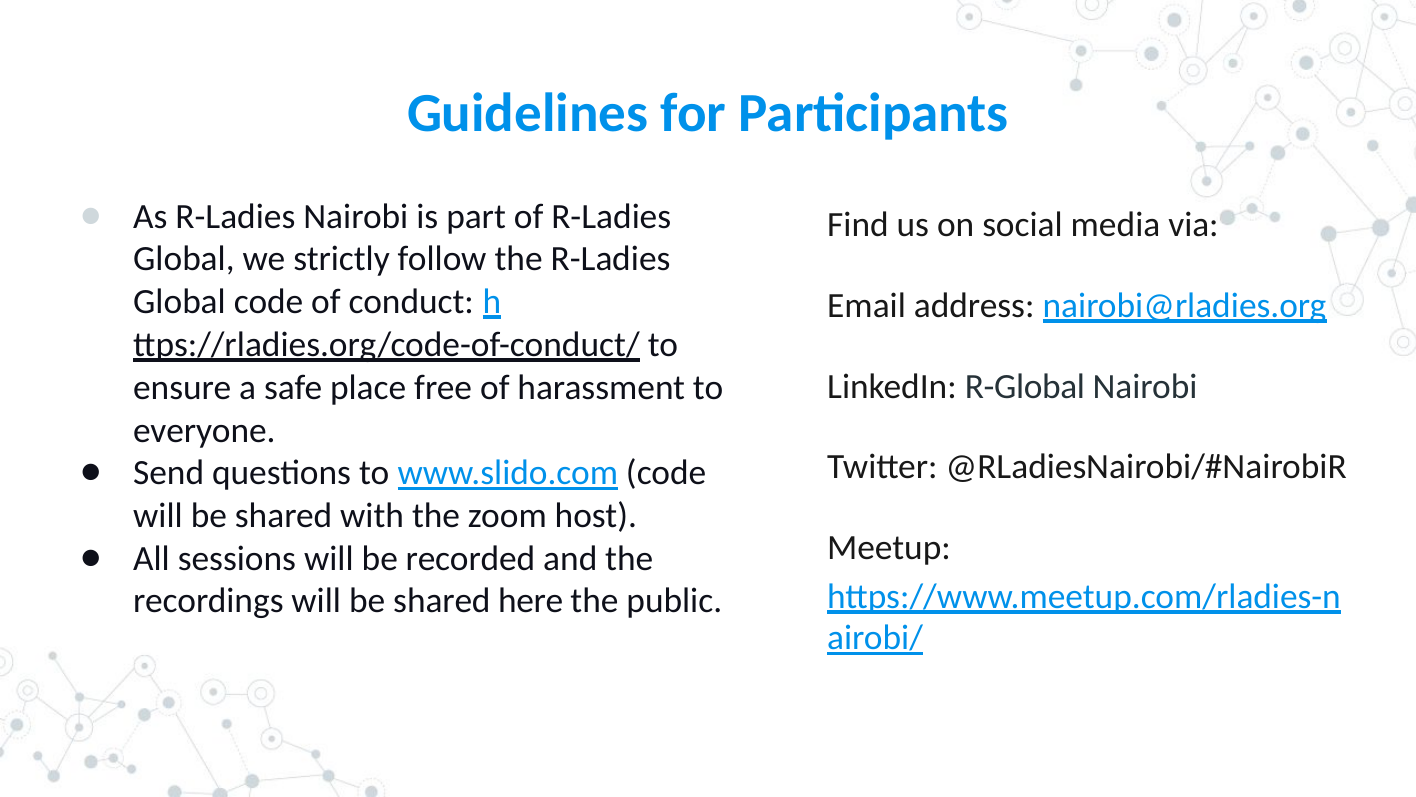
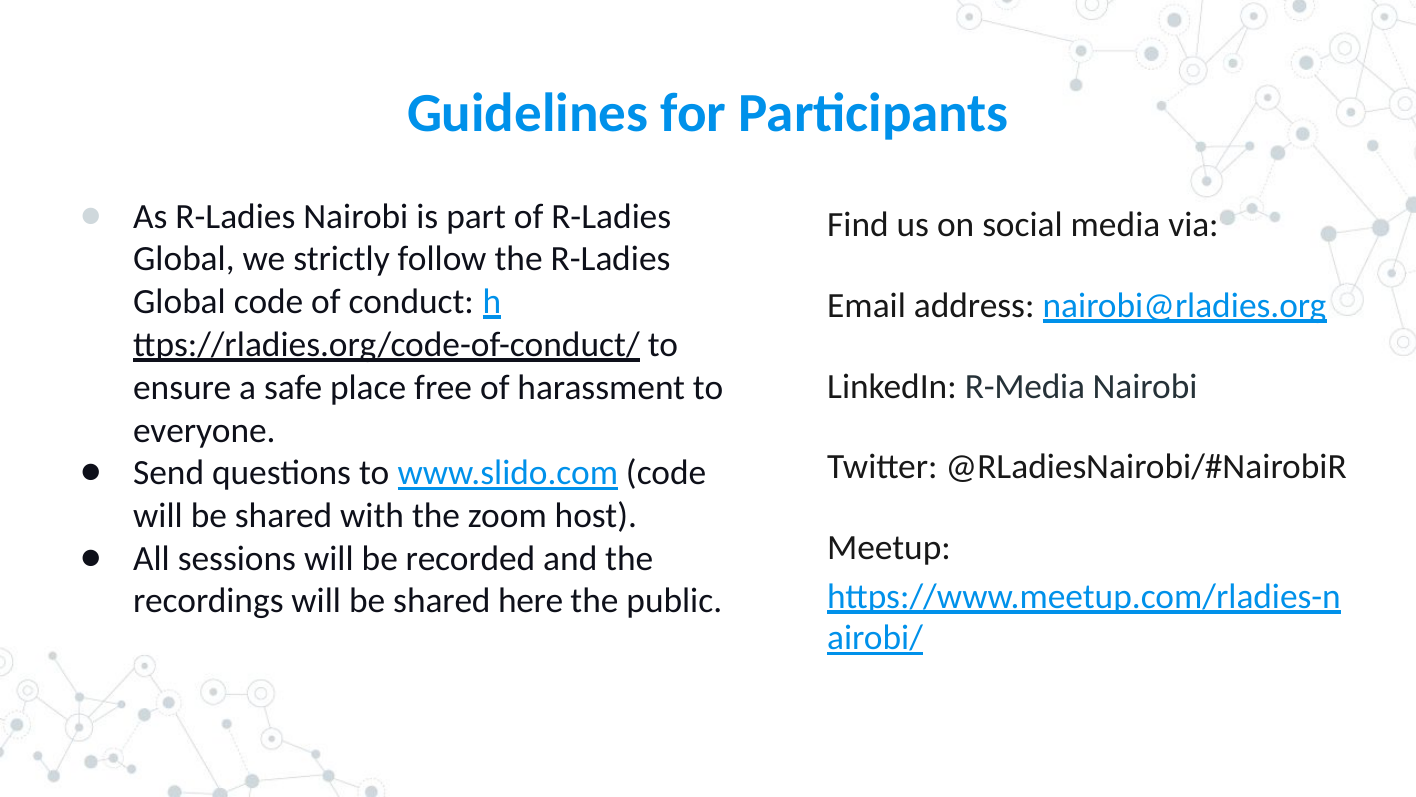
R-Global: R-Global -> R-Media
